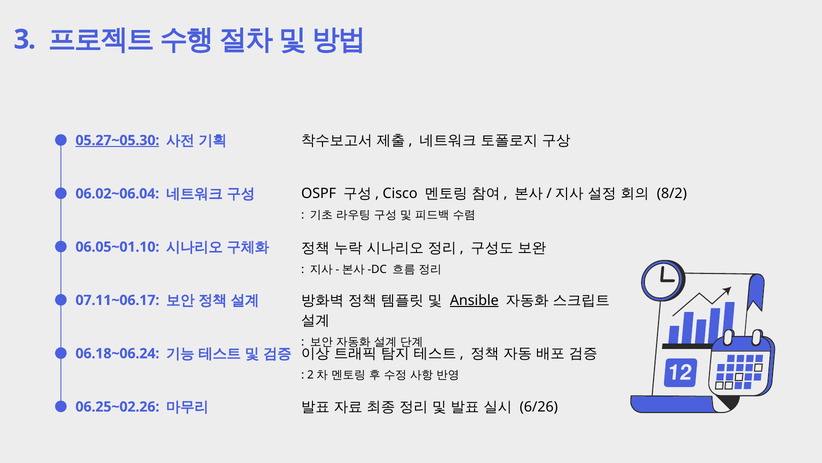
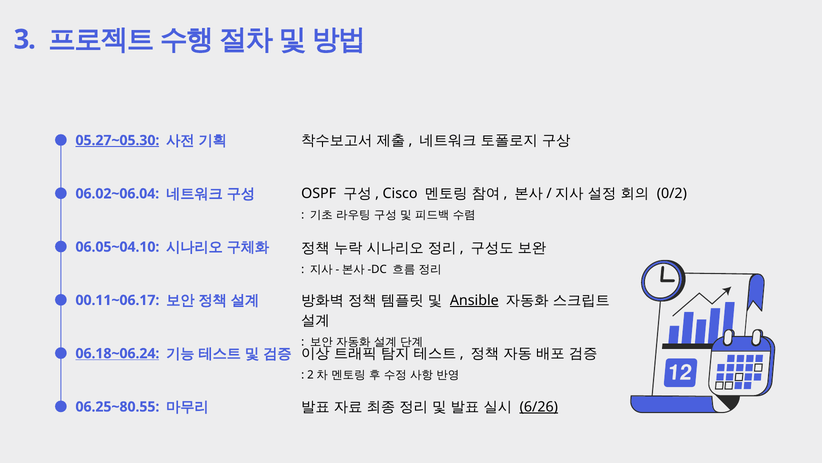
8/2: 8/2 -> 0/2
06.05~01.10: 06.05~01.10 -> 06.05~04.10
07.11~06.17: 07.11~06.17 -> 00.11~06.17
06.18~06.24 underline: none -> present
06.25~02.26: 06.25~02.26 -> 06.25~80.55
6/26 underline: none -> present
